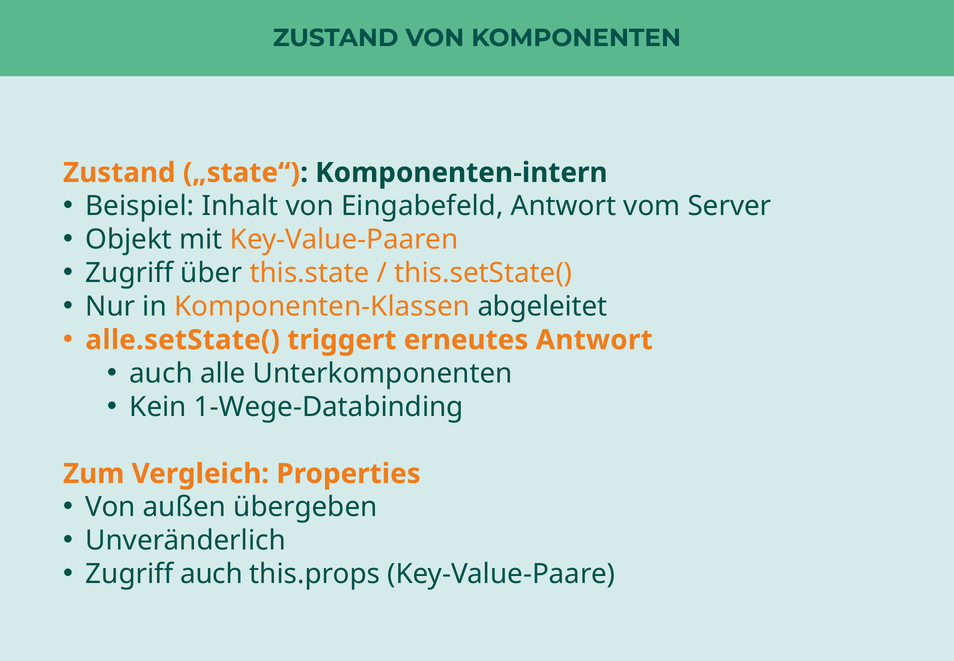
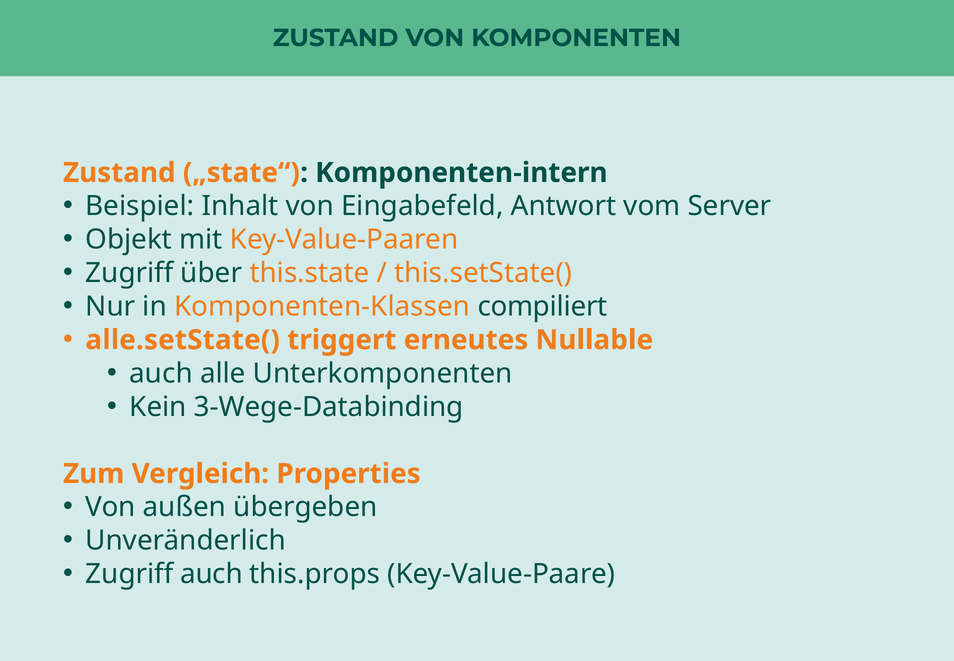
abgeleitet: abgeleitet -> compiliert
erneutes Antwort: Antwort -> Nullable
1-Wege-Databinding: 1-Wege-Databinding -> 3-Wege-Databinding
